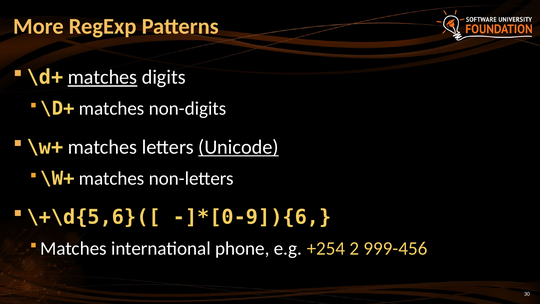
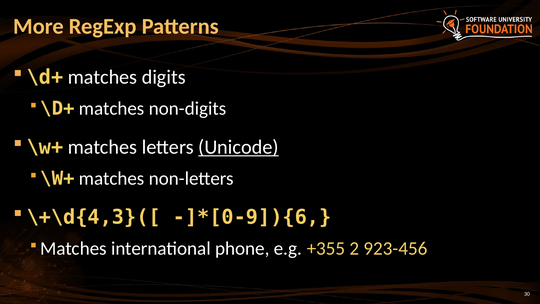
matches at (103, 77) underline: present -> none
\+\d{5,6}([: \+\d{5,6}([ -> \+\d{4,3}([
+254: +254 -> +355
999-456: 999-456 -> 923-456
